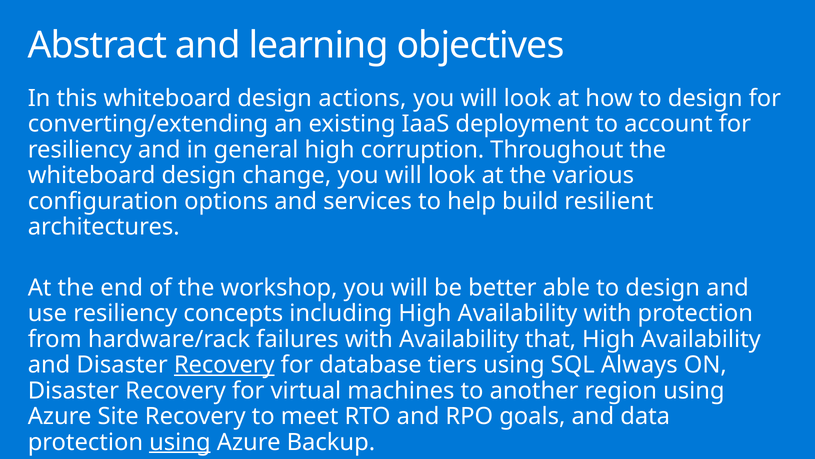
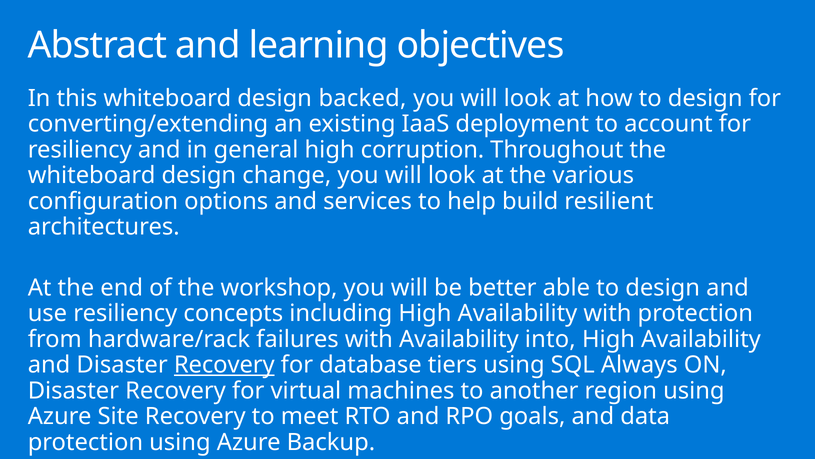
actions: actions -> backed
that: that -> into
using at (180, 442) underline: present -> none
